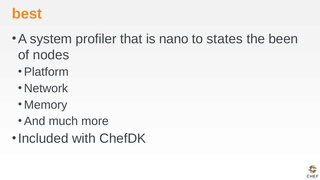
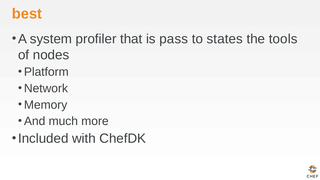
nano: nano -> pass
been: been -> tools
